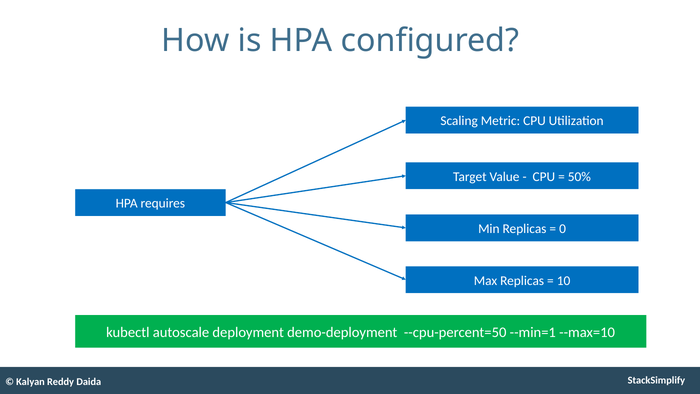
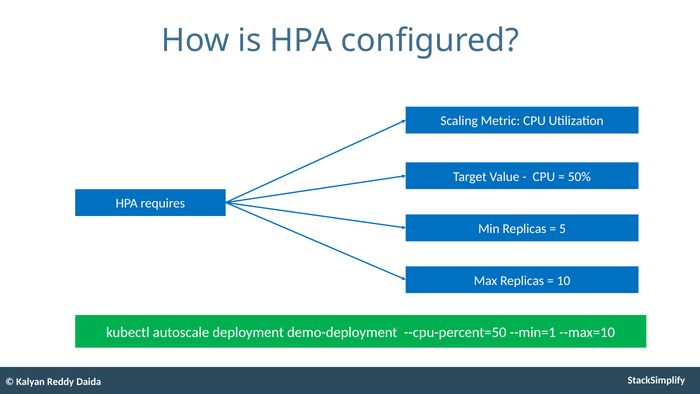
0: 0 -> 5
